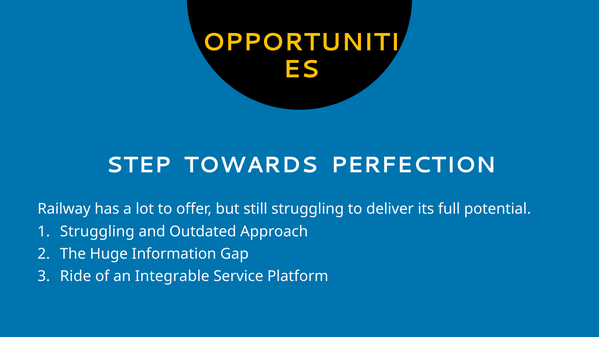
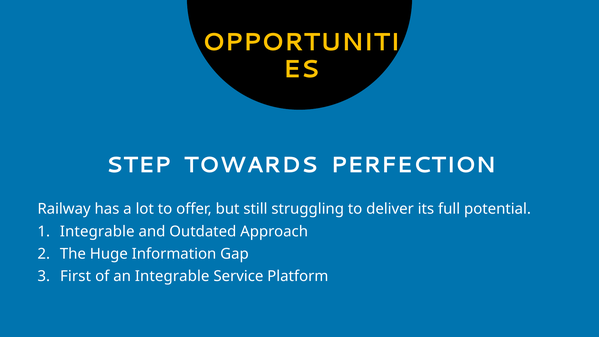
Struggling at (97, 231): Struggling -> Integrable
Ride: Ride -> First
